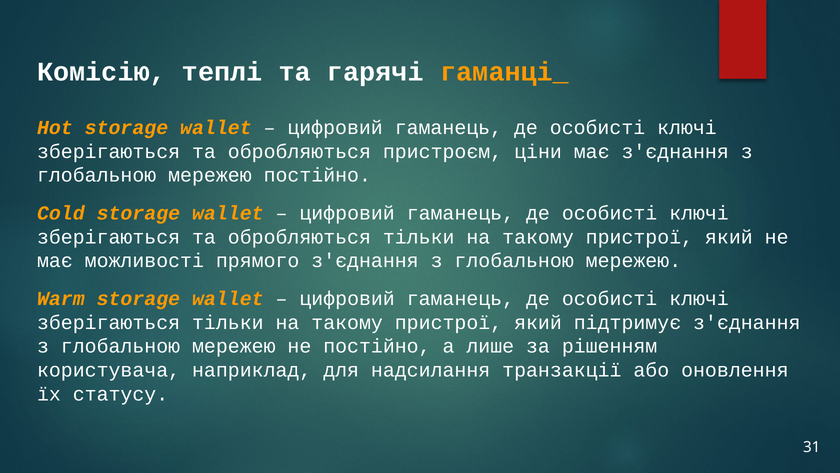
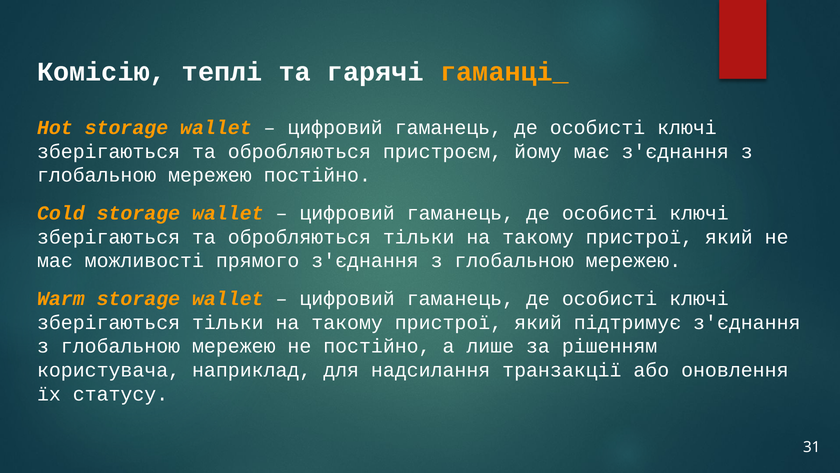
ціни: ціни -> йому
